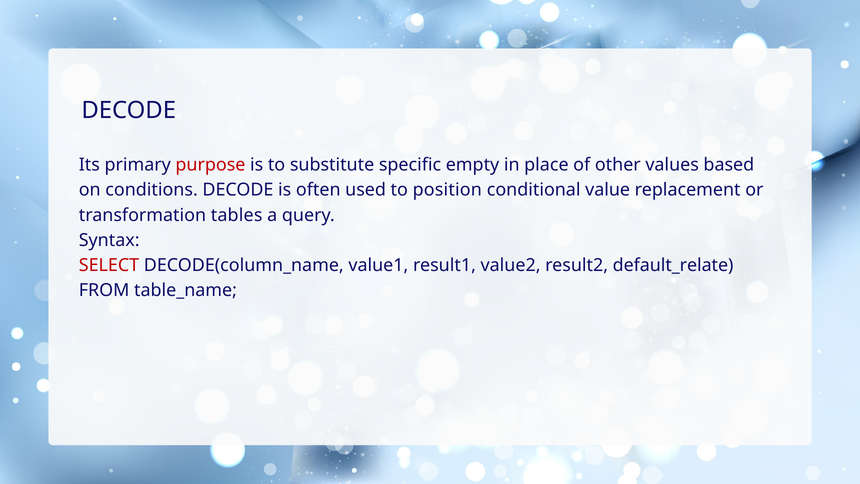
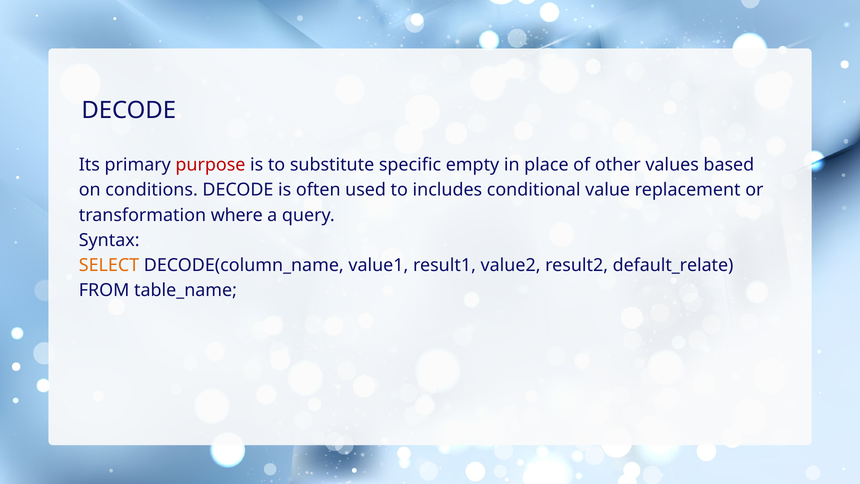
position: position -> includes
tables: tables -> where
SELECT colour: red -> orange
